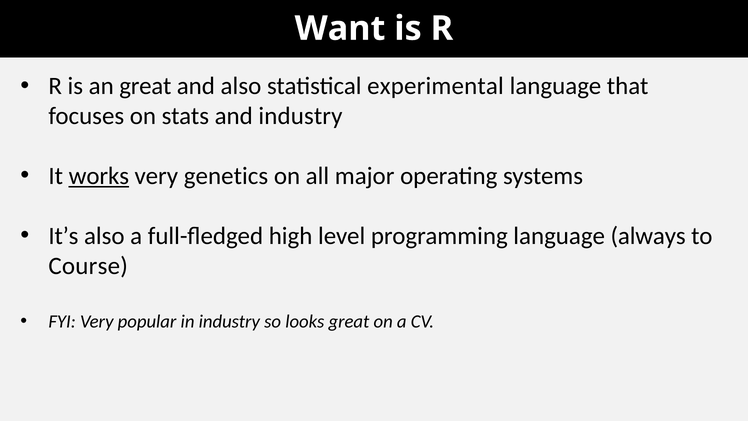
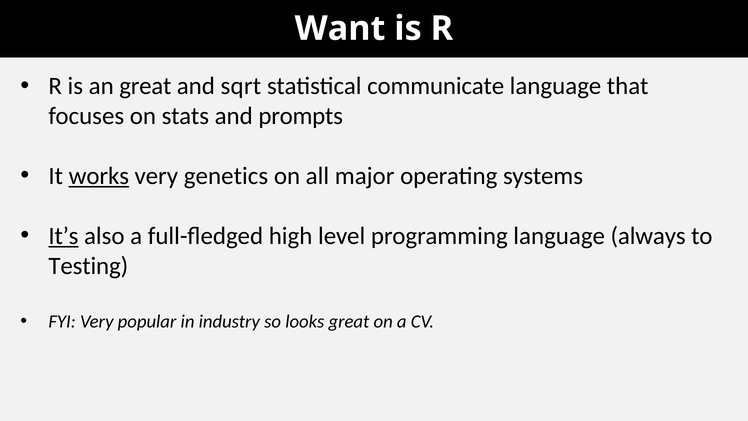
and also: also -> sqrt
experimental: experimental -> communicate
and industry: industry -> prompts
It’s underline: none -> present
Course: Course -> Testing
